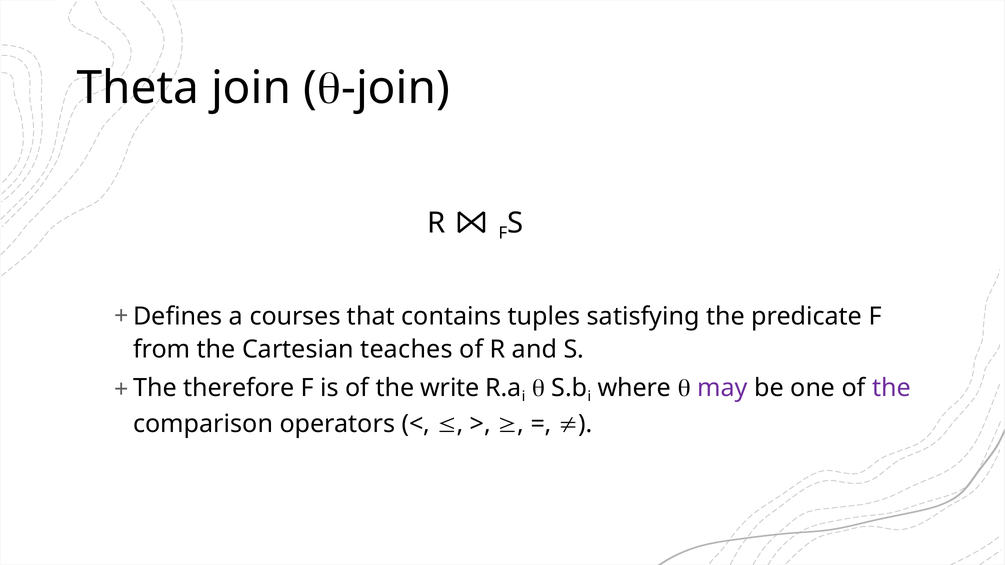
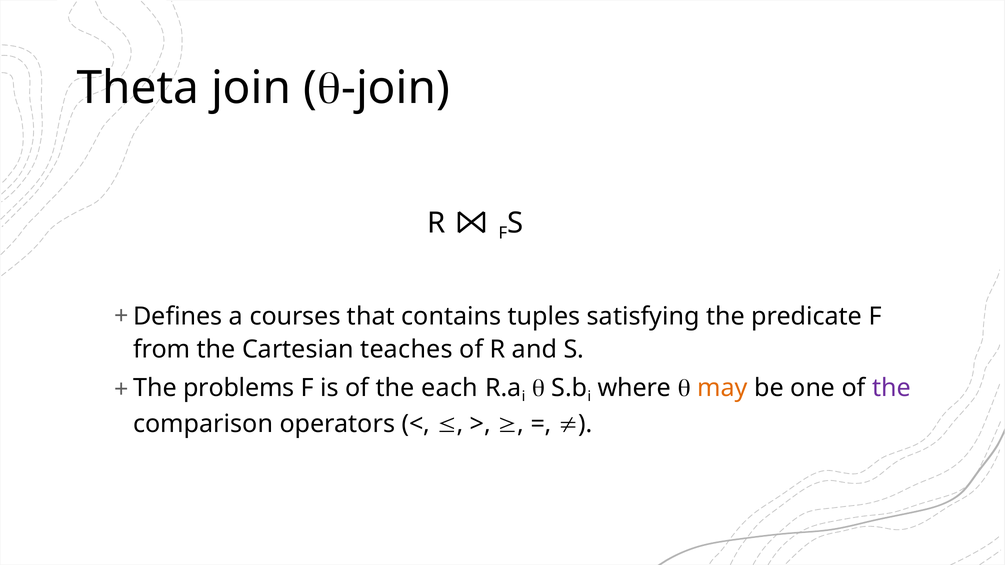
therefore: therefore -> problems
write: write -> each
may colour: purple -> orange
